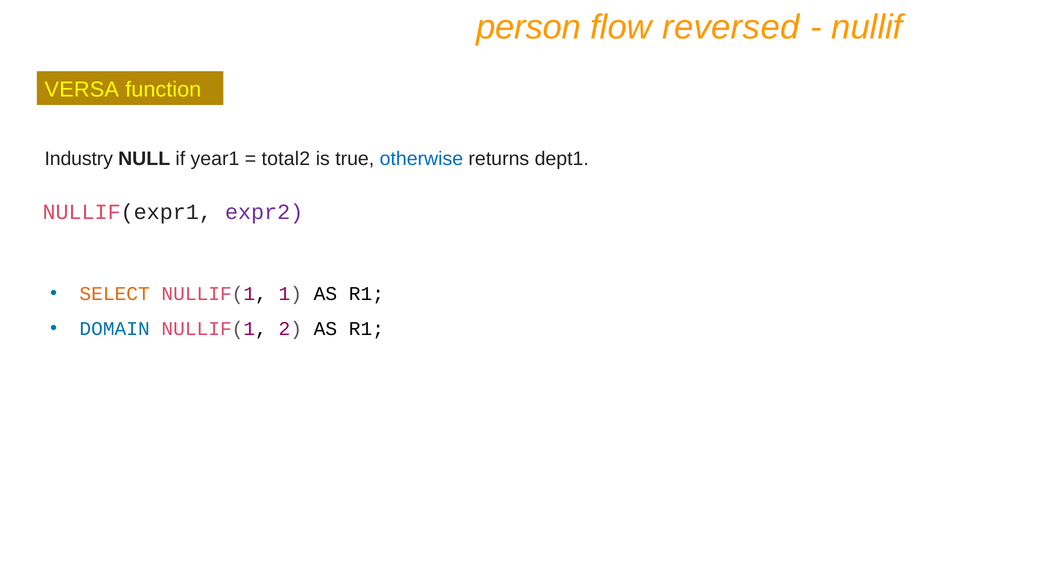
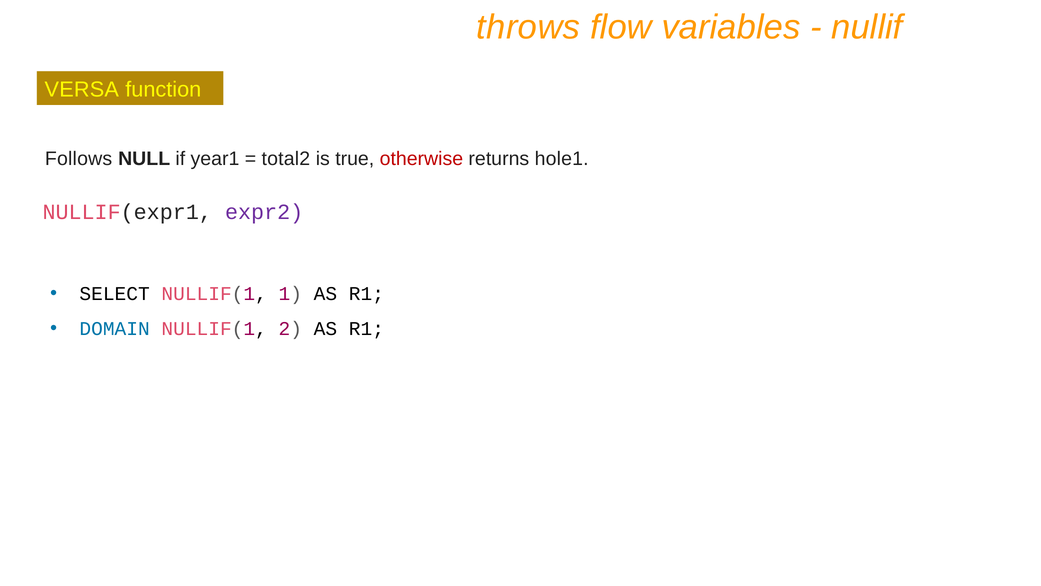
person: person -> throws
reversed: reversed -> variables
Industry: Industry -> Follows
otherwise colour: blue -> red
dept1: dept1 -> hole1
SELECT colour: orange -> black
